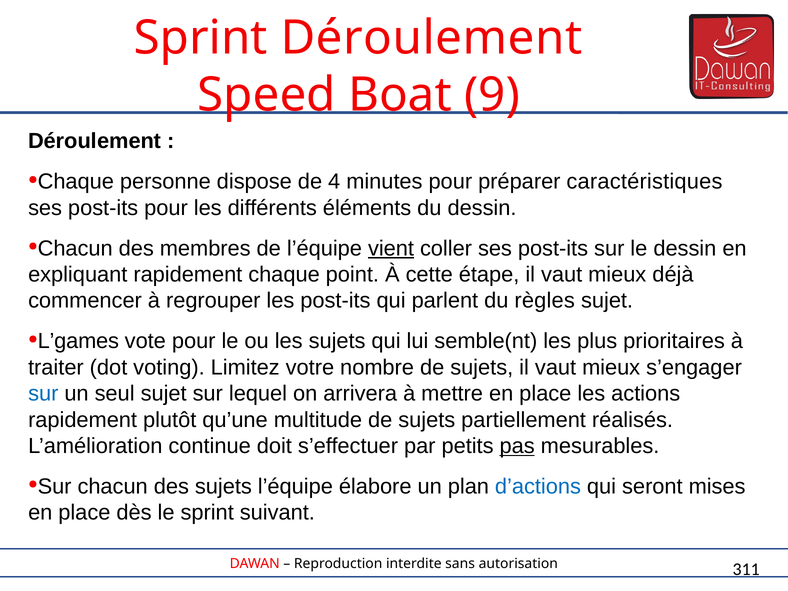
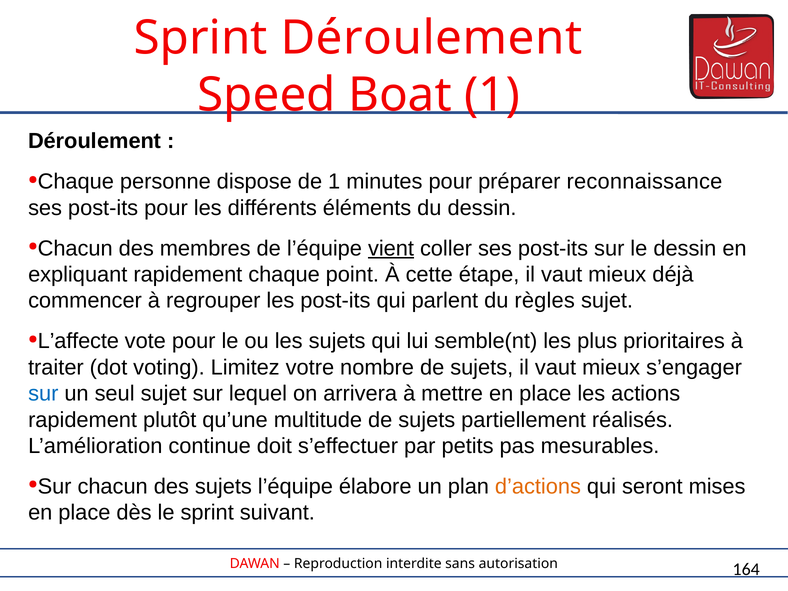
Boat 9: 9 -> 1
de 4: 4 -> 1
caractéristiques: caractéristiques -> reconnaissance
L’games: L’games -> L’affecte
pas underline: present -> none
d’actions colour: blue -> orange
311: 311 -> 164
